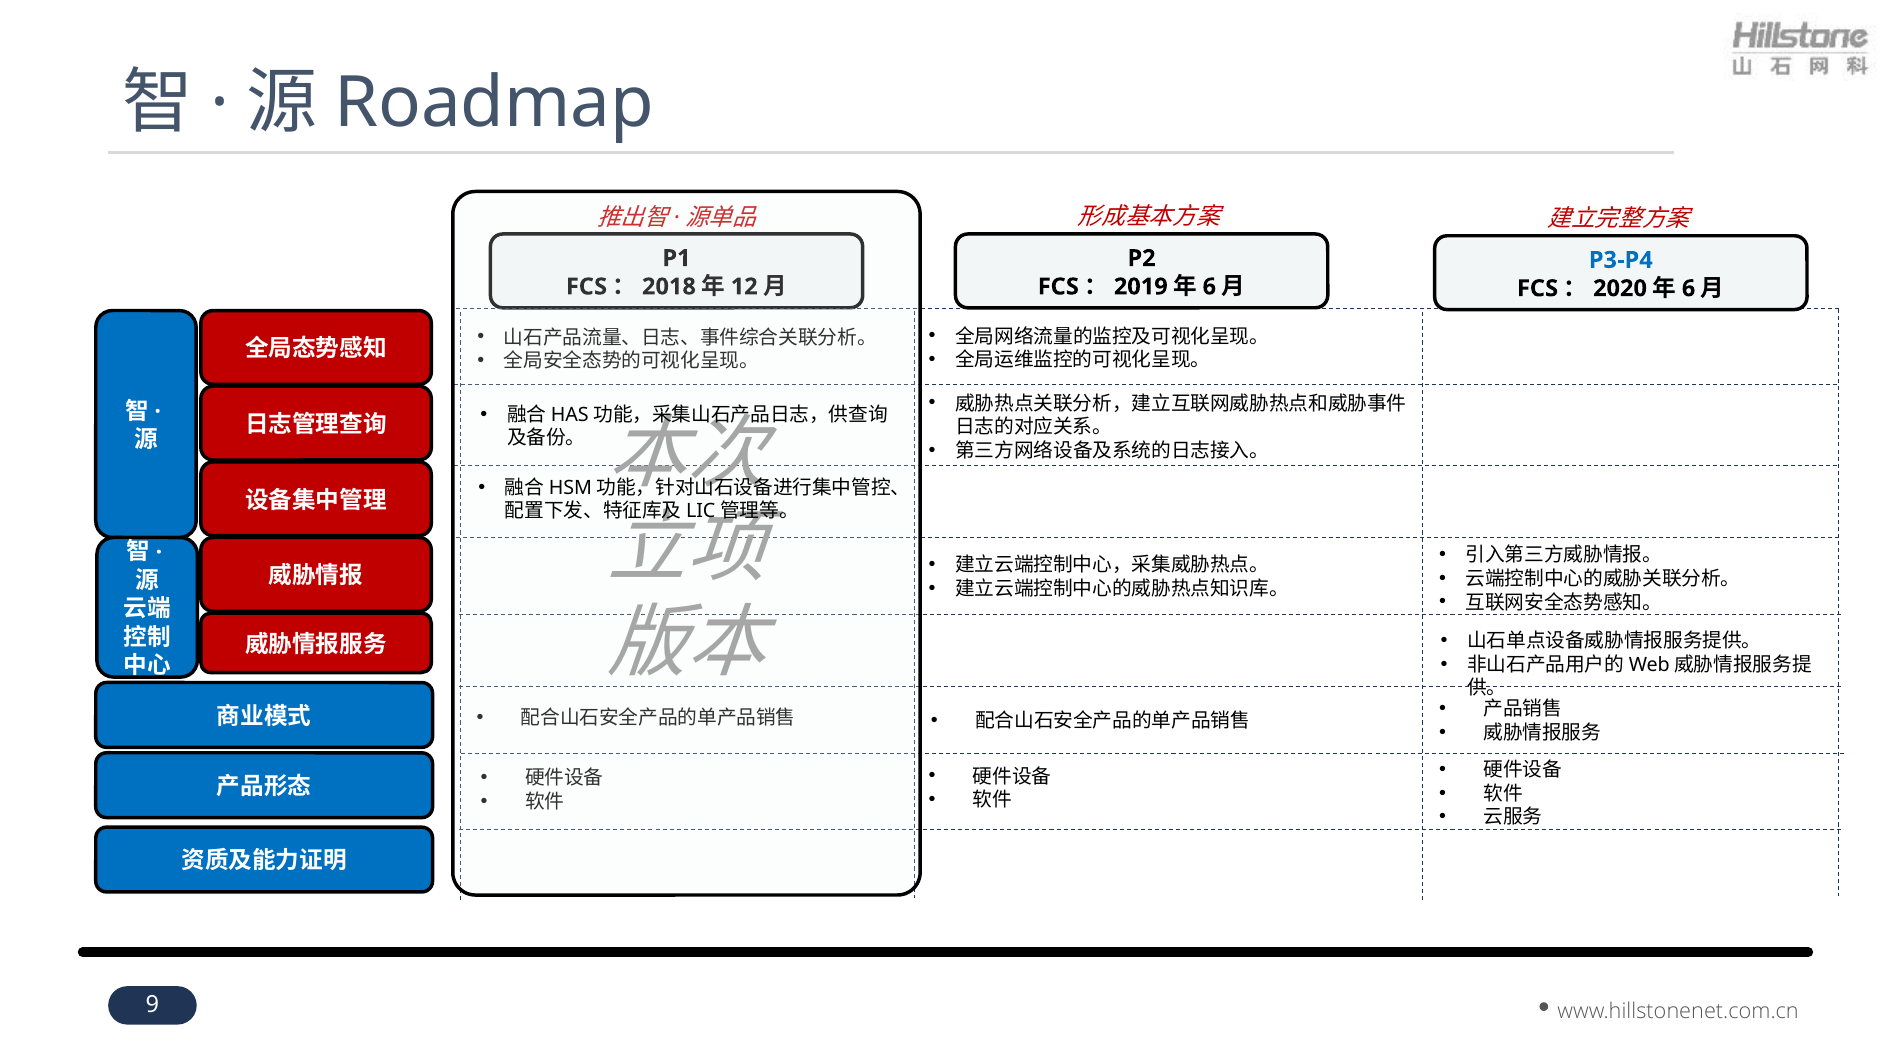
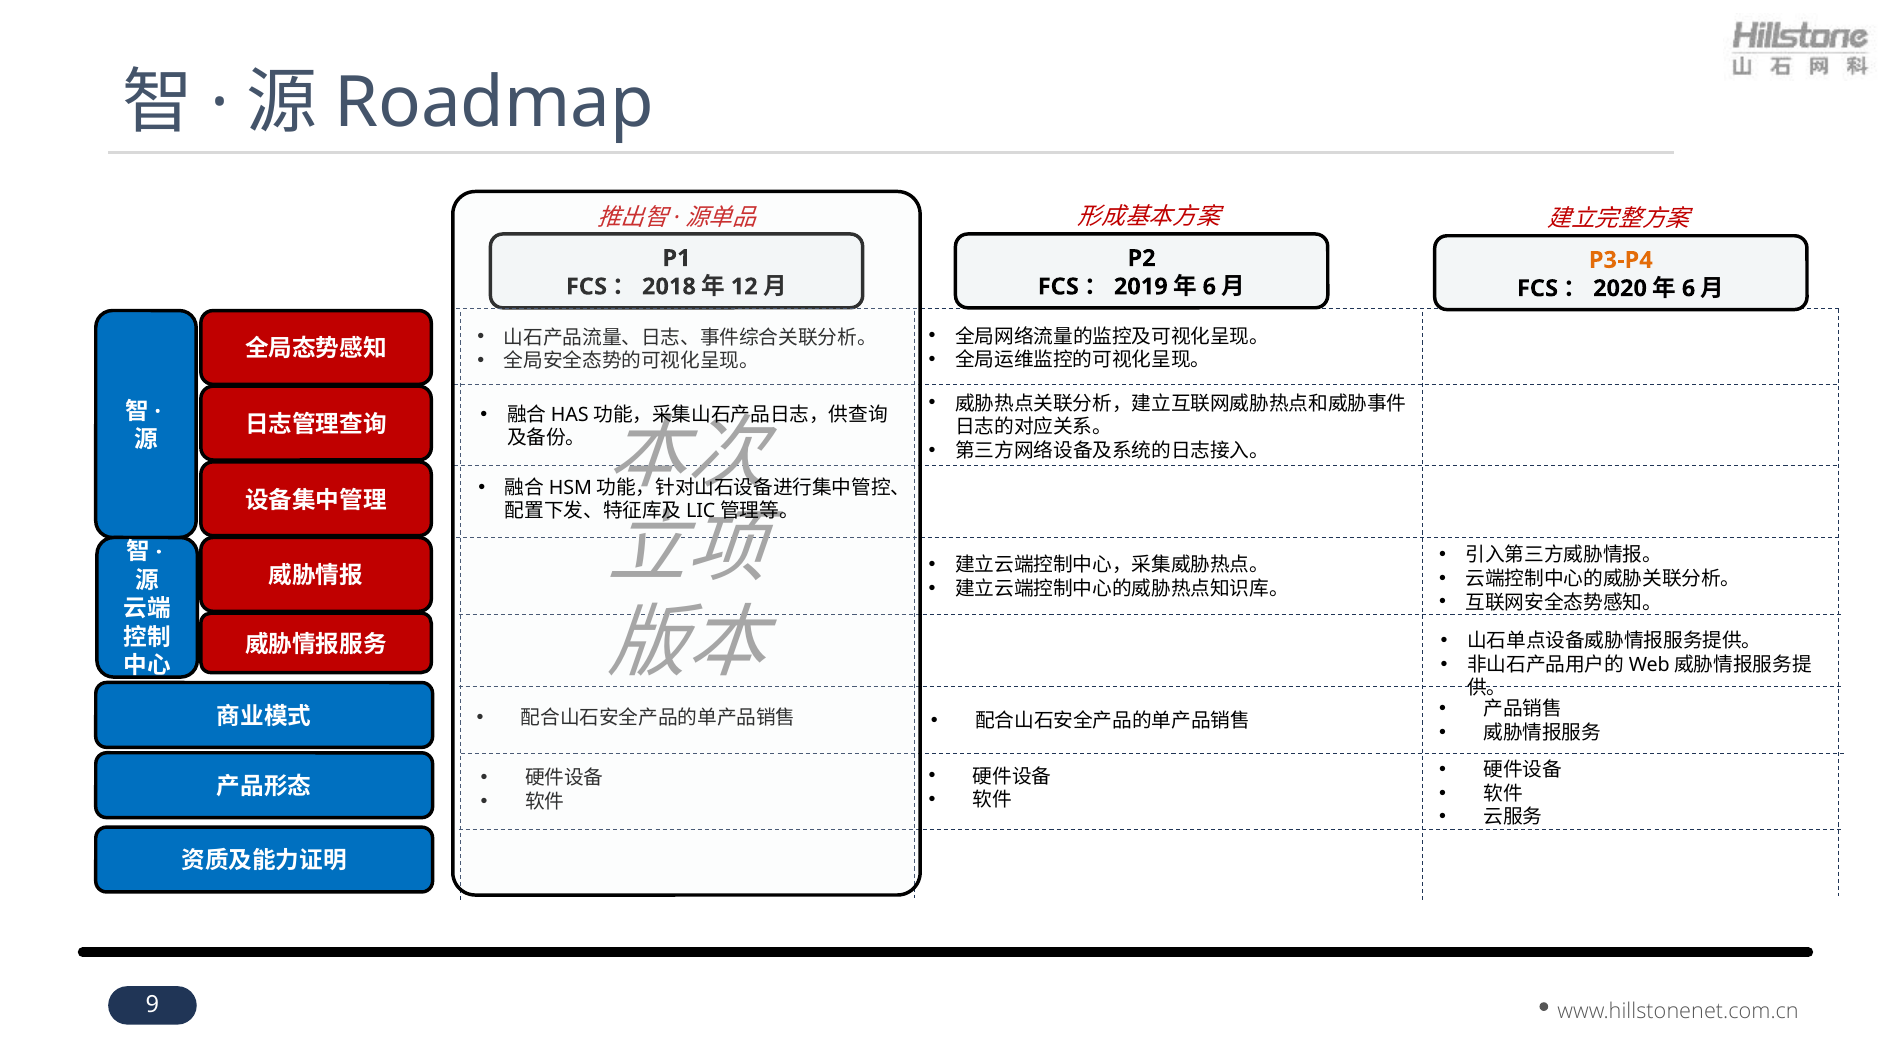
P3-P4 colour: blue -> orange
